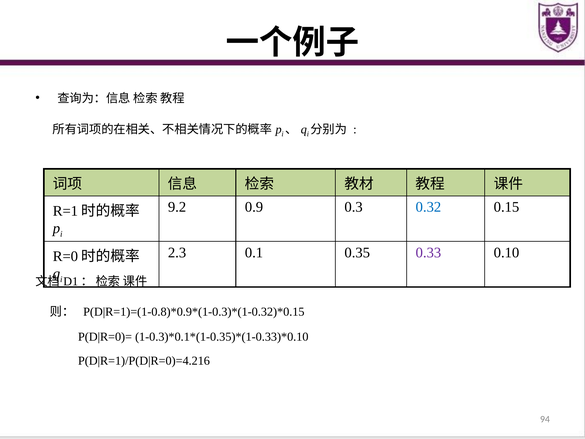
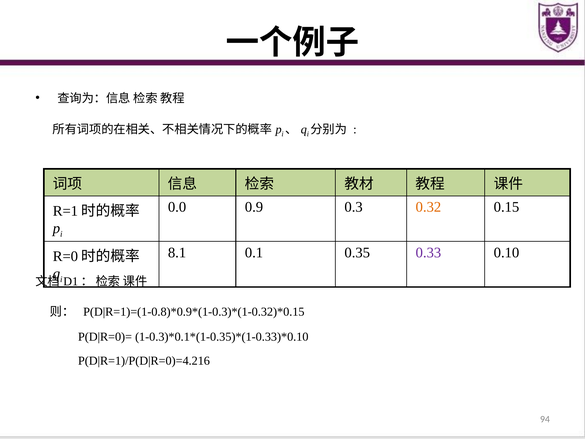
9.2: 9.2 -> 0.0
0.32 colour: blue -> orange
2.3: 2.3 -> 8.1
